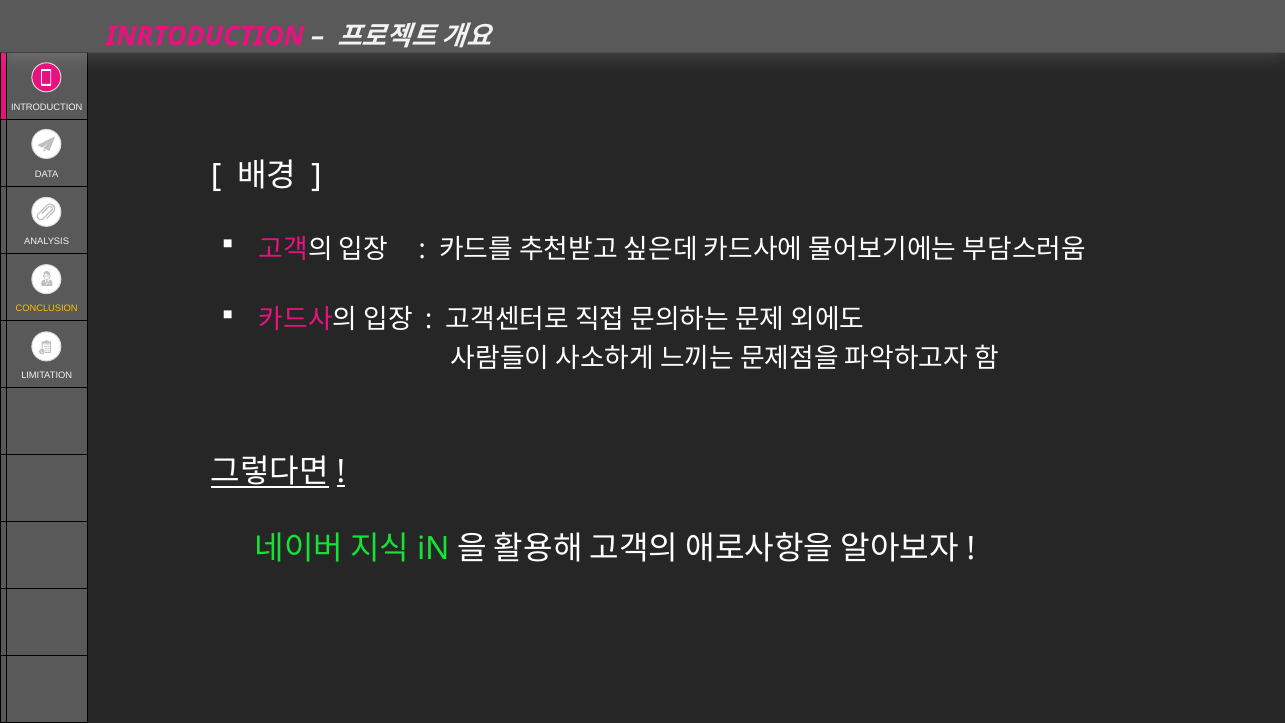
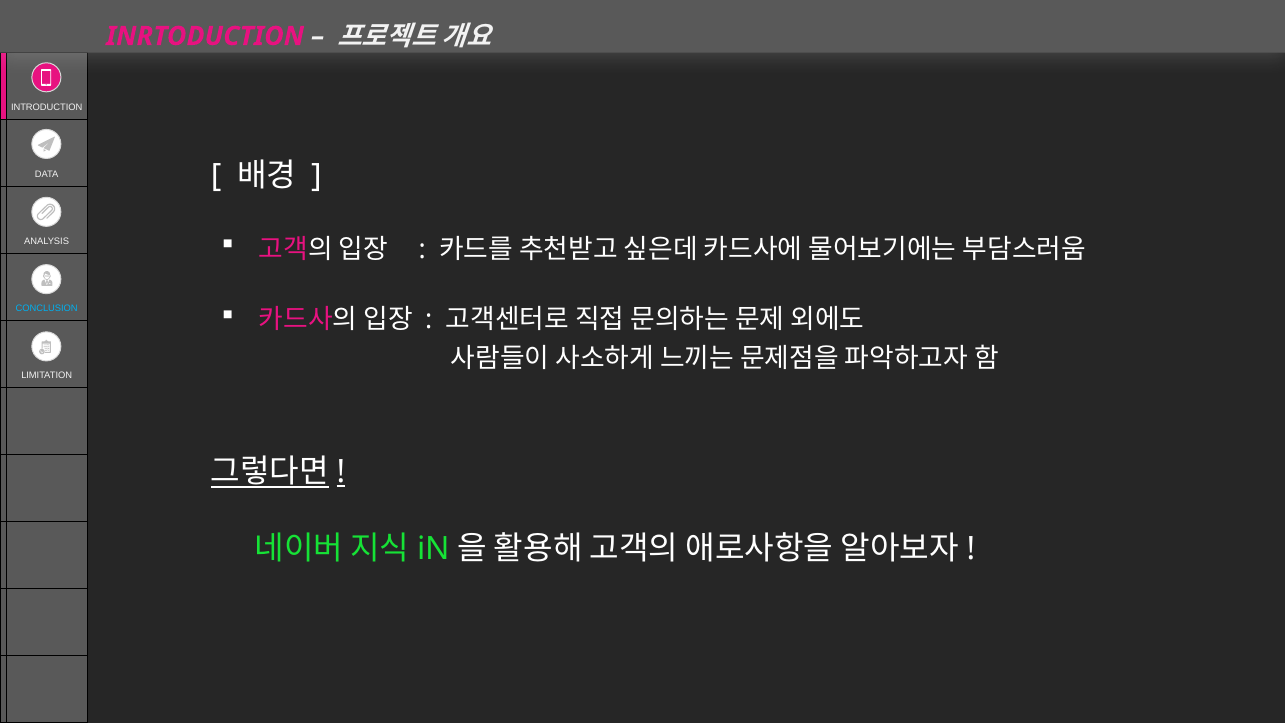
CONCLUSION colour: yellow -> light blue
